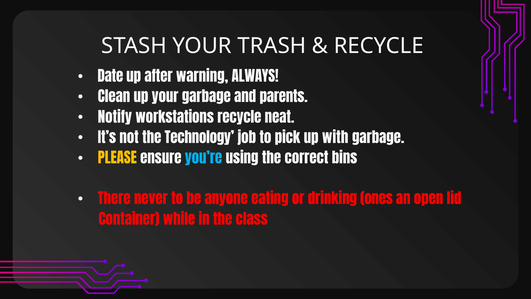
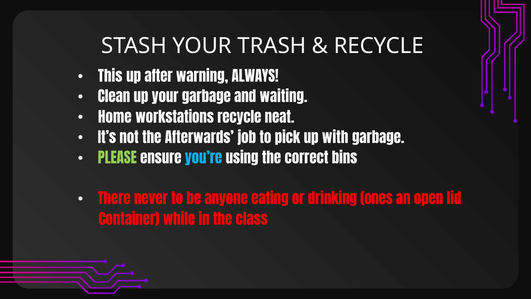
Date: Date -> This
parents: parents -> waiting
Notify: Notify -> Home
Technology: Technology -> Afterwards
PLEASE colour: yellow -> light green
